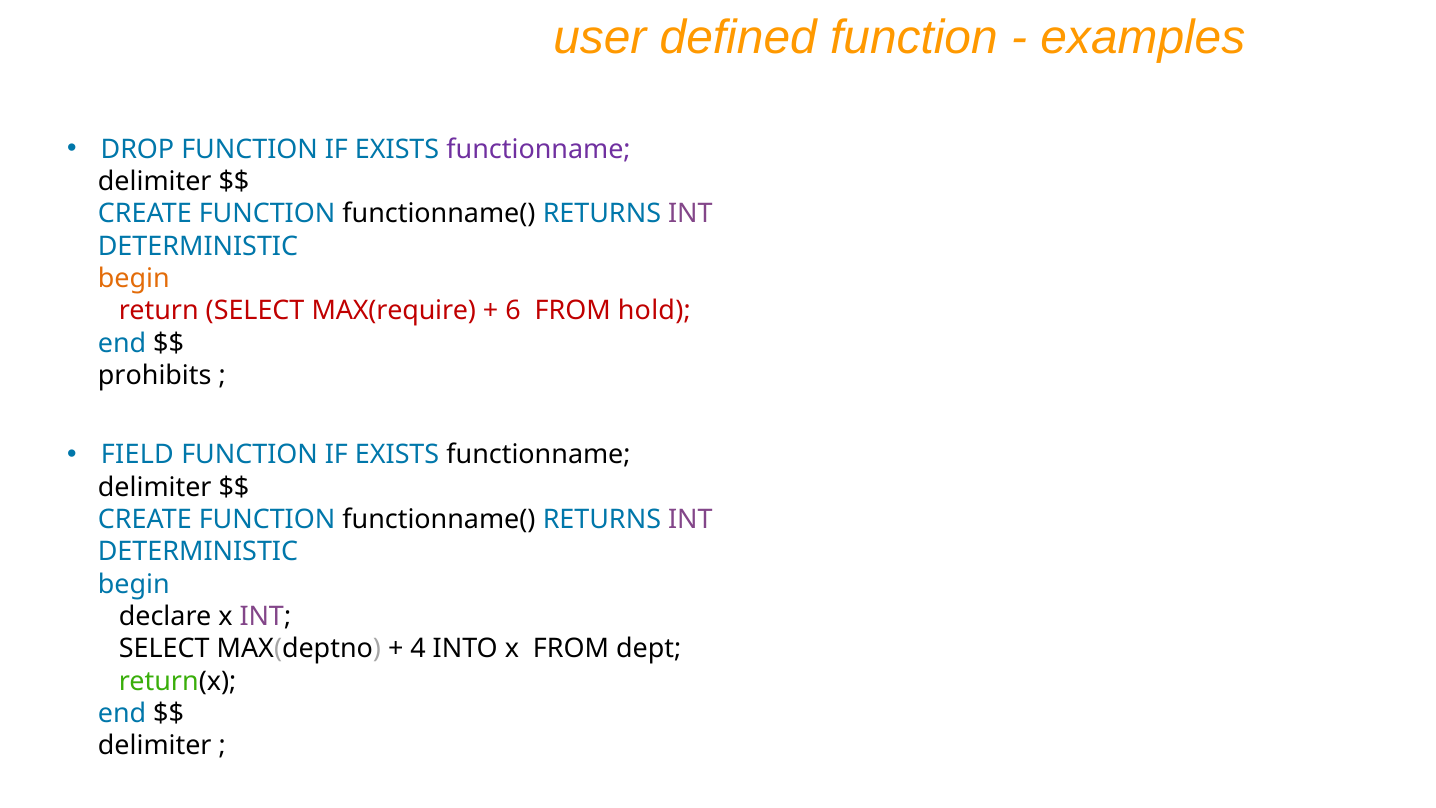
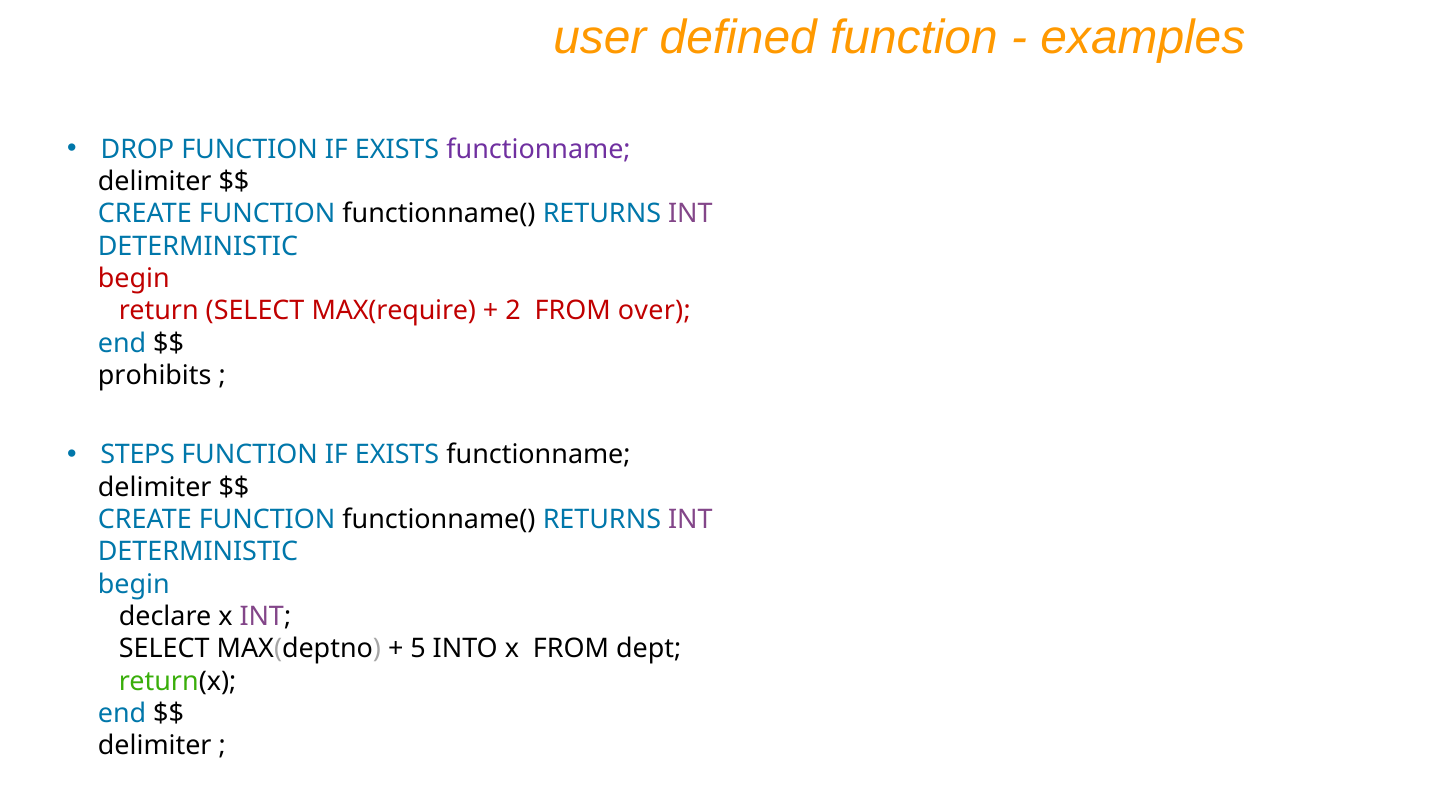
begin at (134, 279) colour: orange -> red
6: 6 -> 2
hold: hold -> over
FIELD: FIELD -> STEPS
4: 4 -> 5
